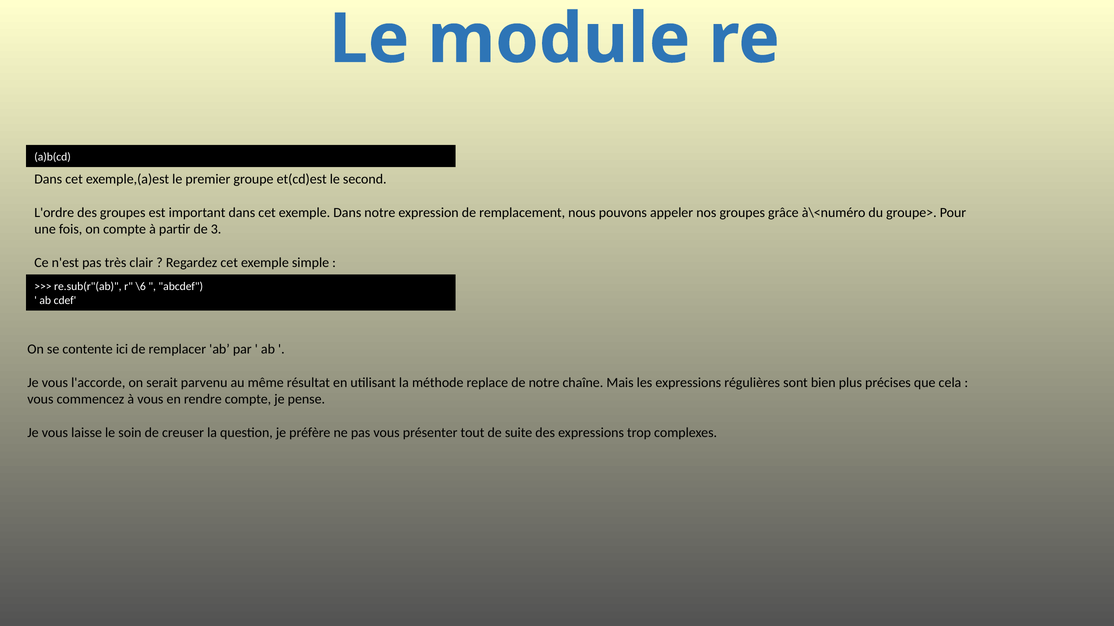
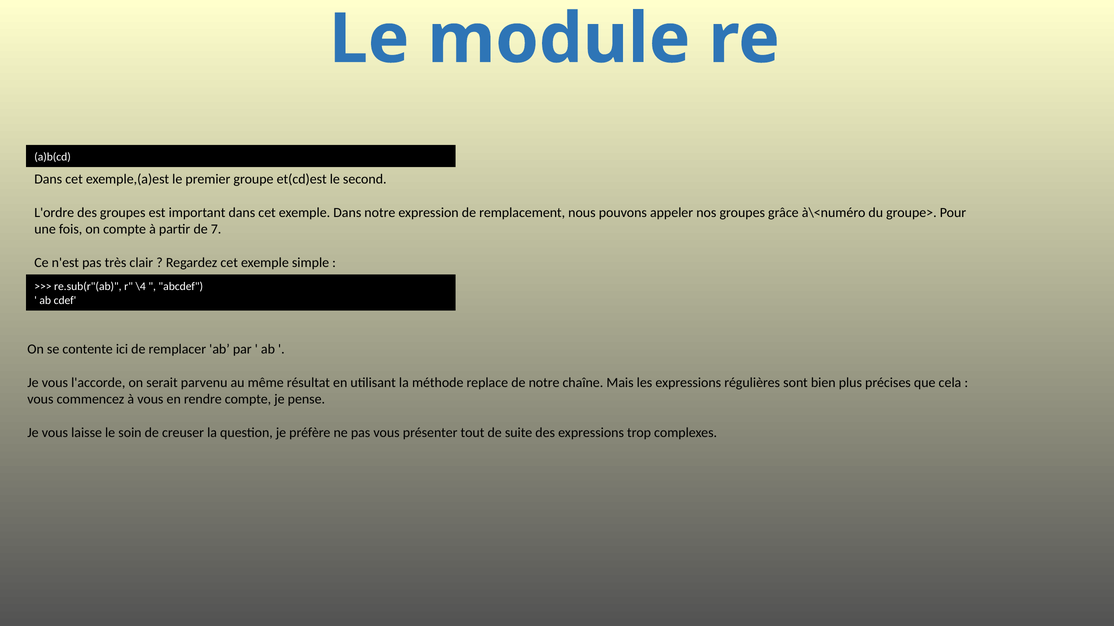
3: 3 -> 7
\6: \6 -> \4
